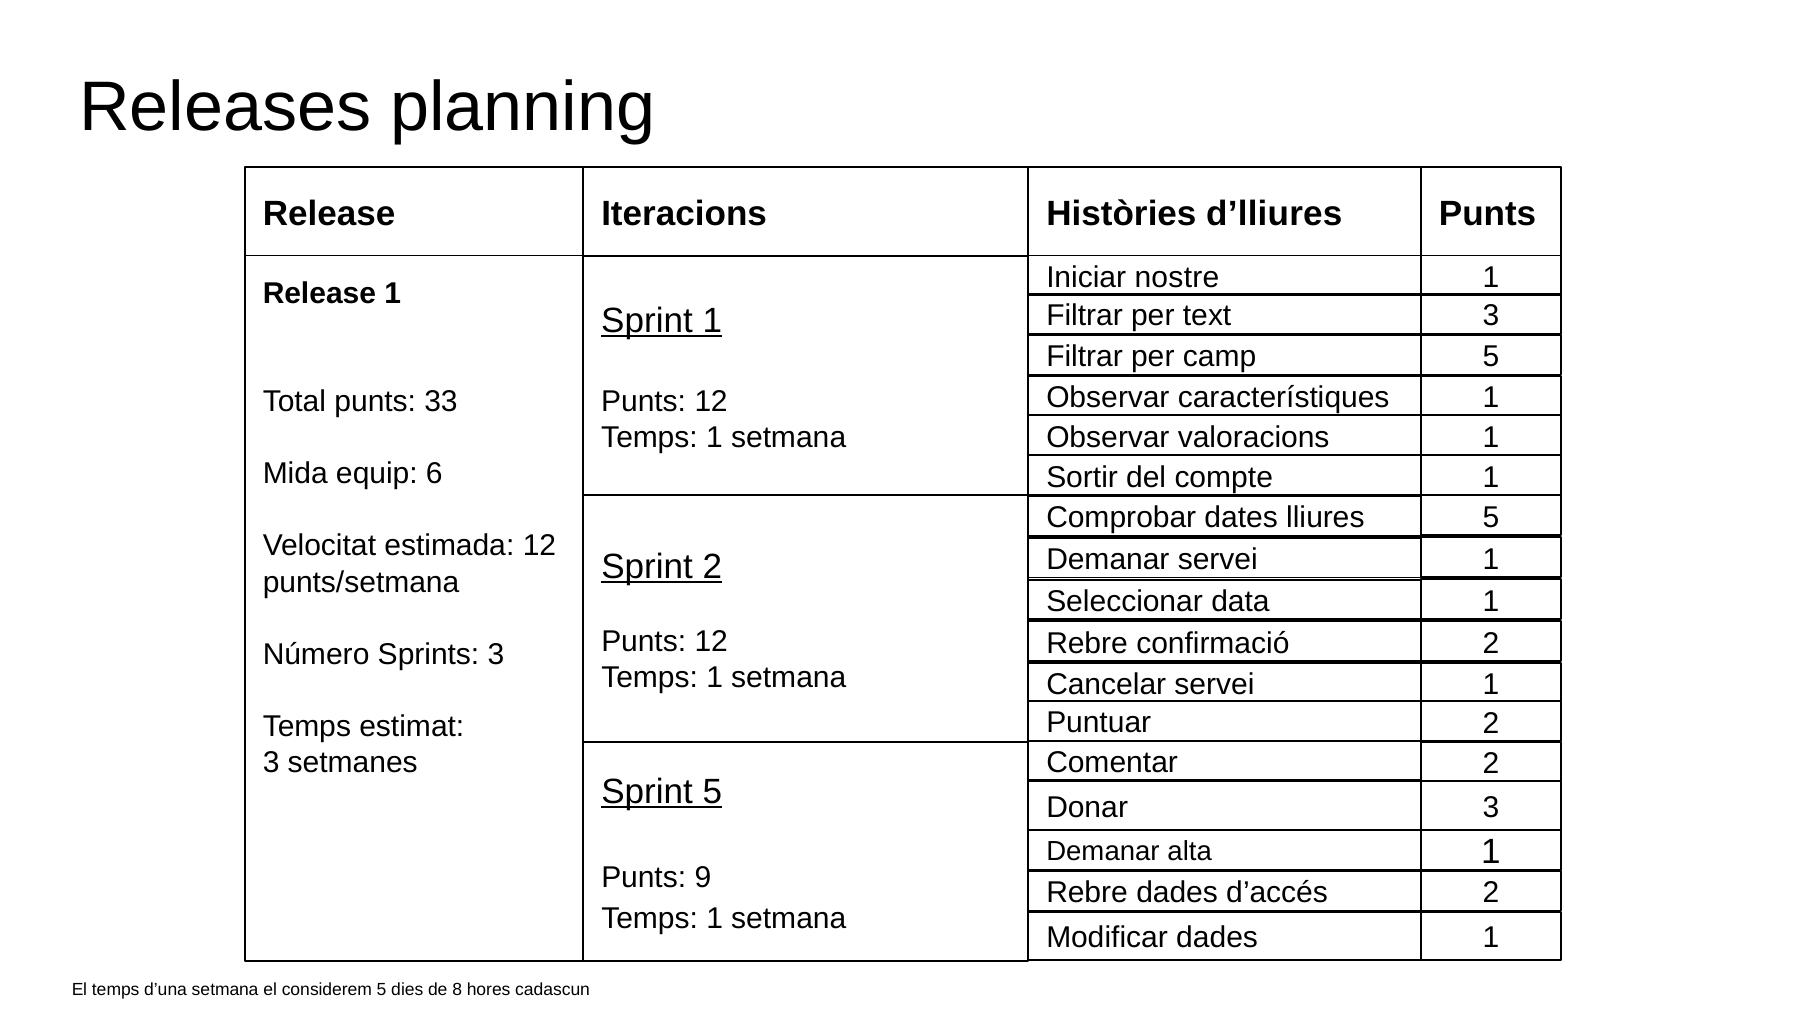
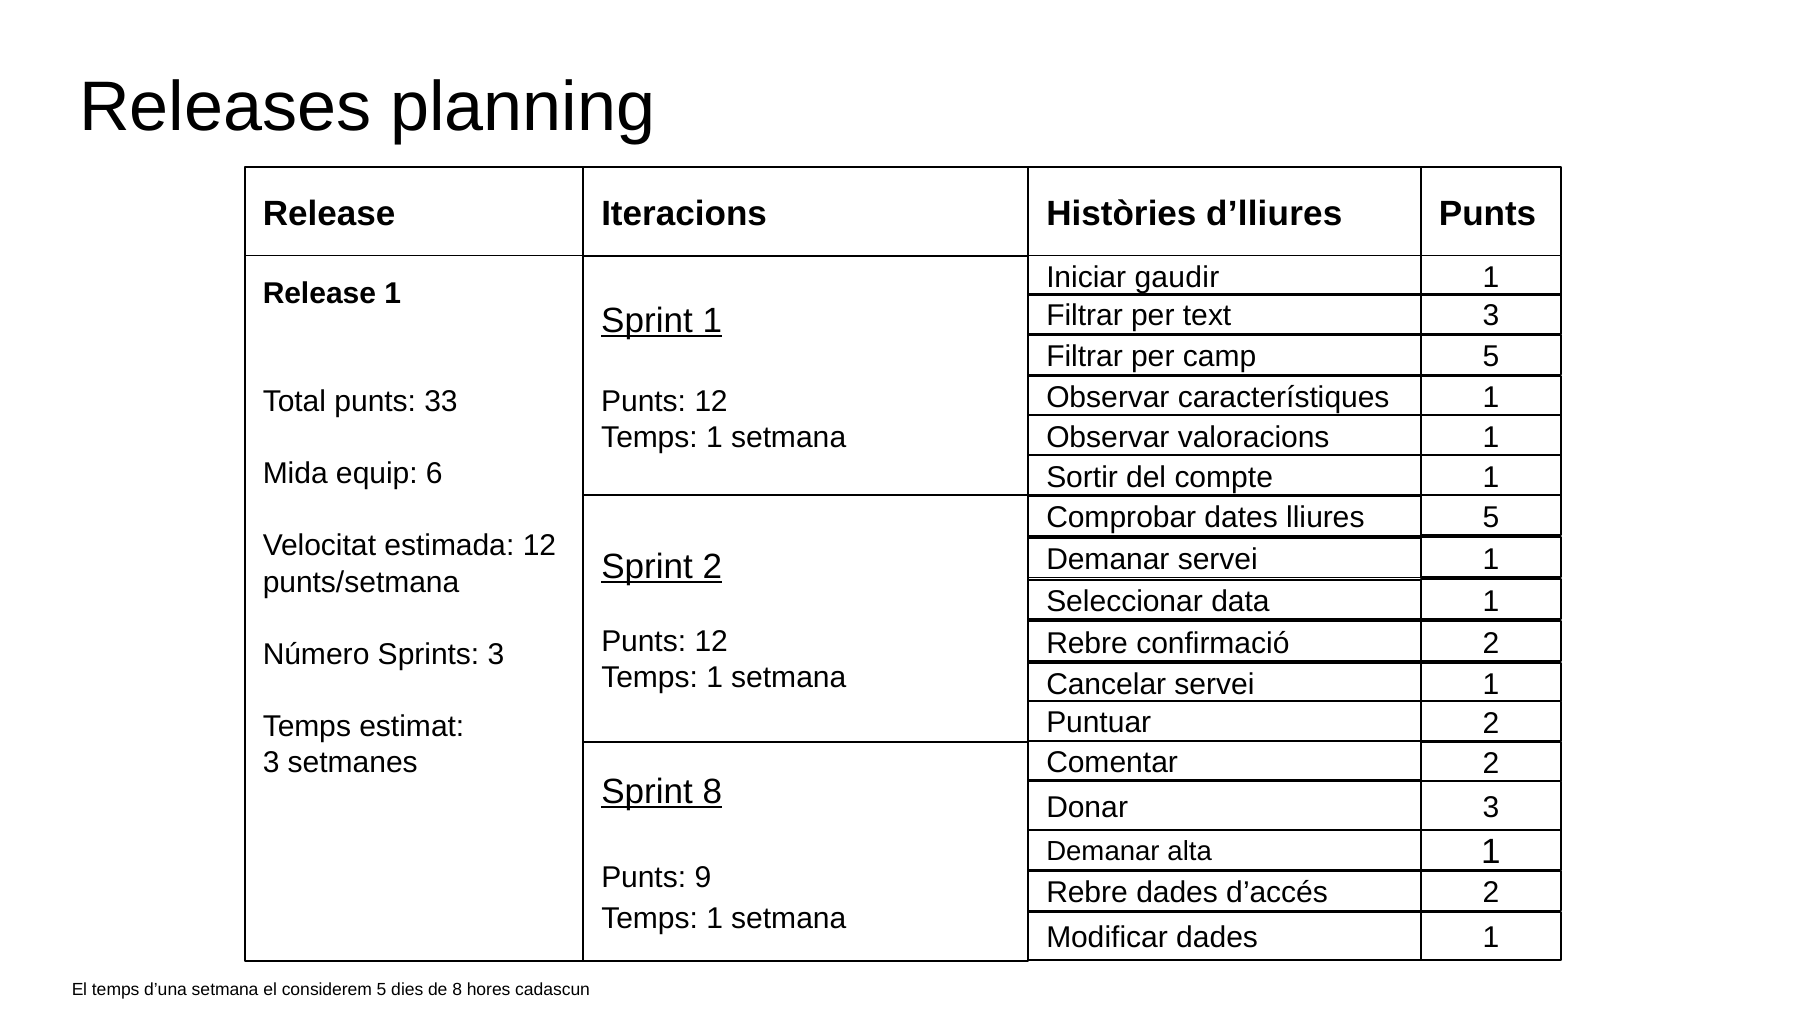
nostre: nostre -> gaudir
Sprint 5: 5 -> 8
